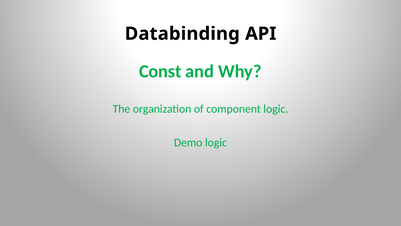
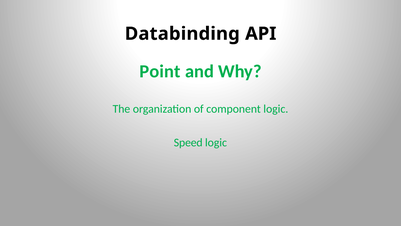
Const: Const -> Point
Demo: Demo -> Speed
